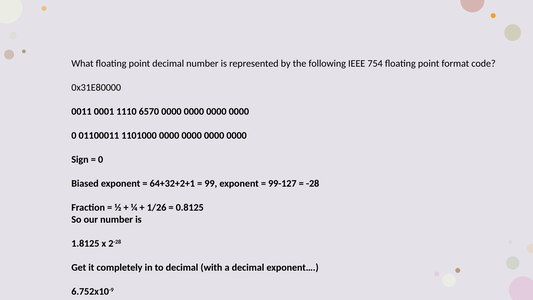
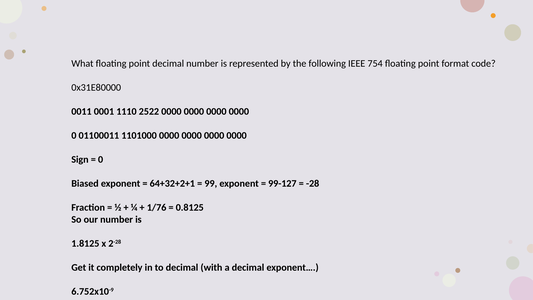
6570: 6570 -> 2522
1/26: 1/26 -> 1/76
